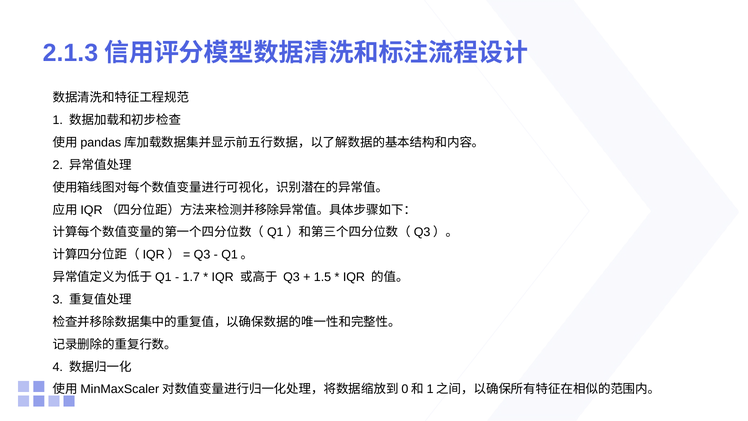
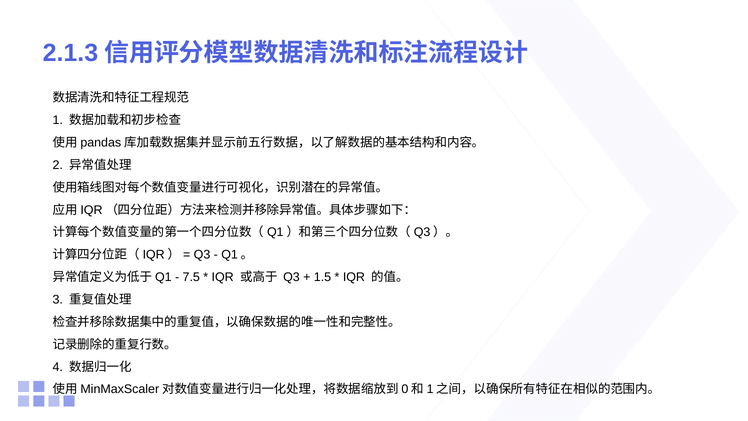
1.7: 1.7 -> 7.5
